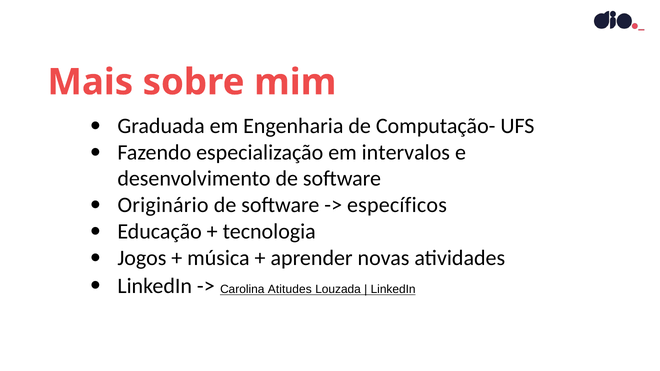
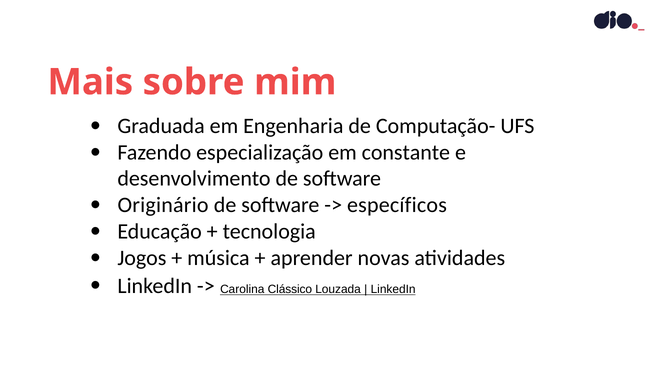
intervalos: intervalos -> constante
Atitudes: Atitudes -> Clássico
